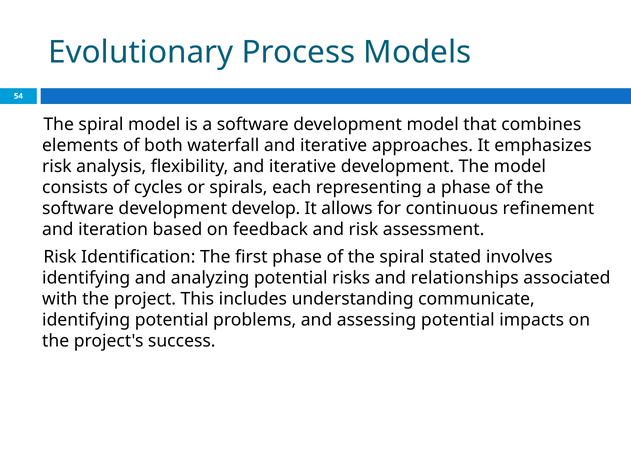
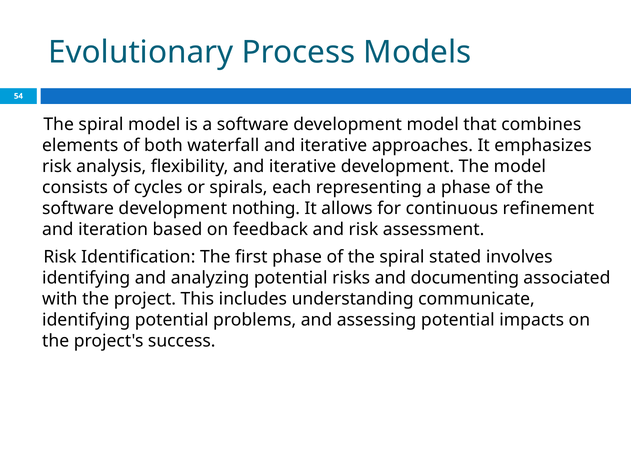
develop: develop -> nothing
relationships: relationships -> documenting
